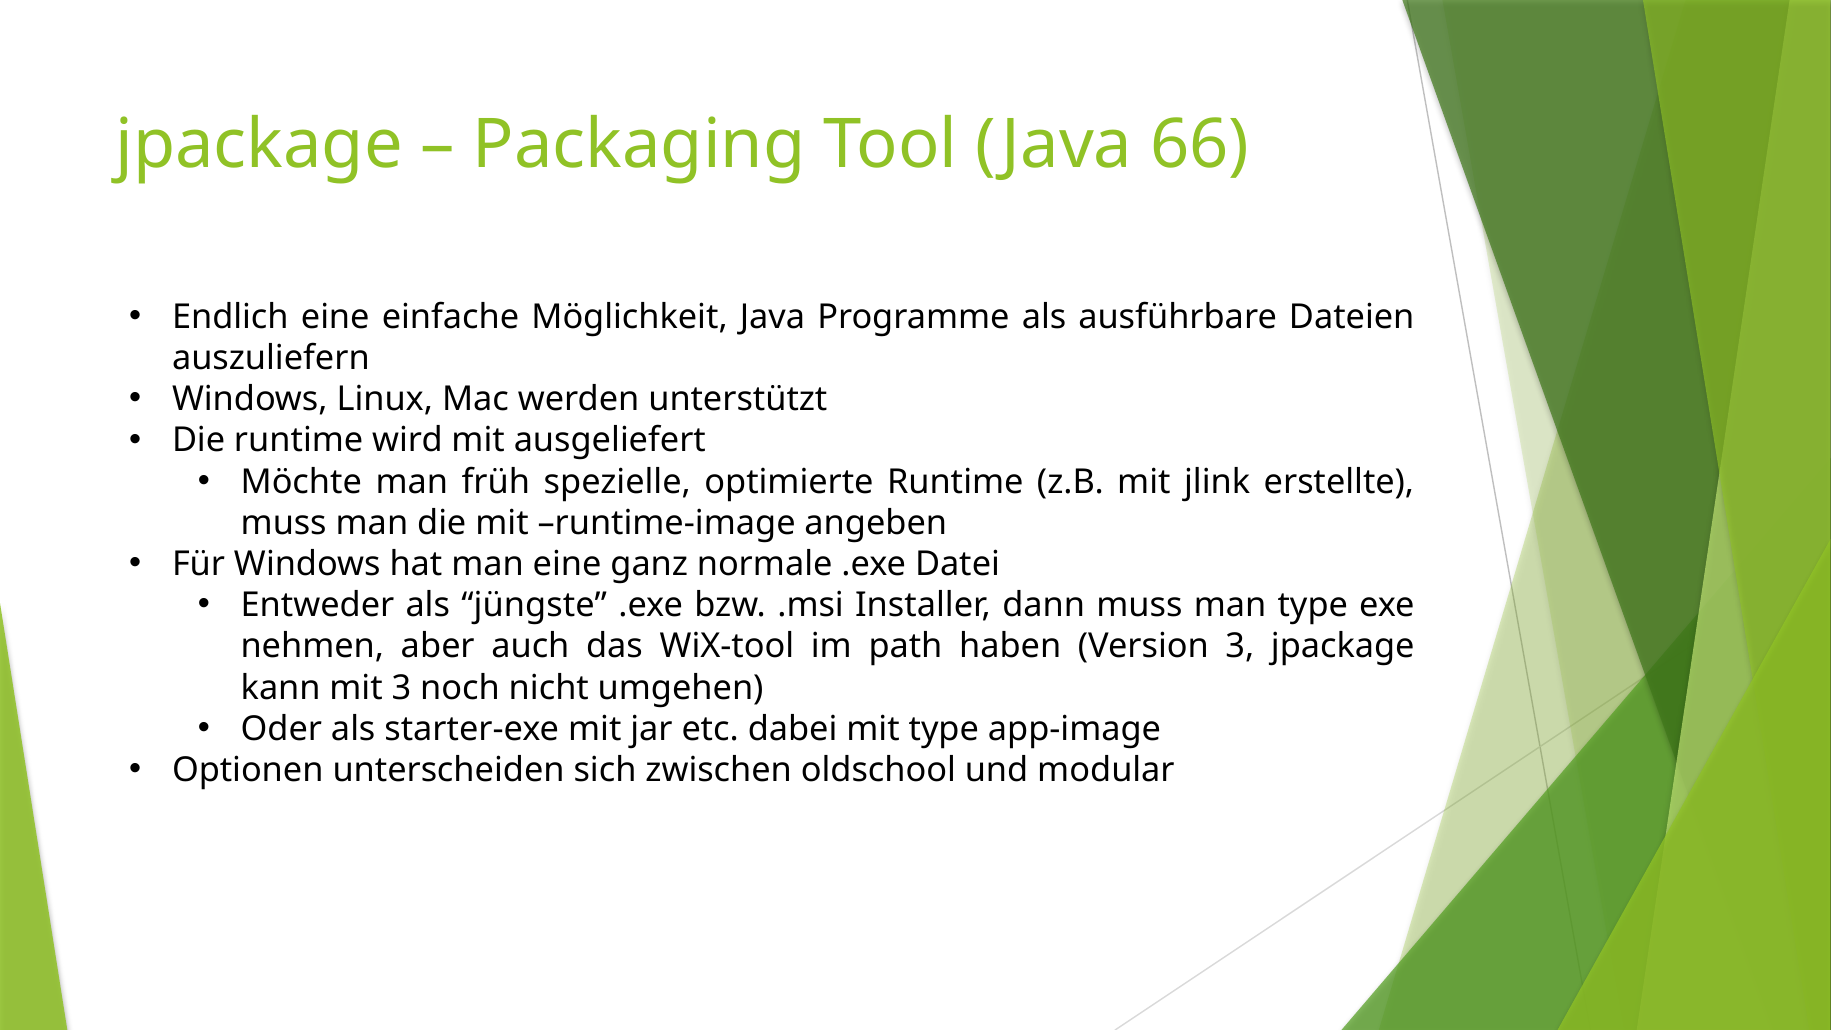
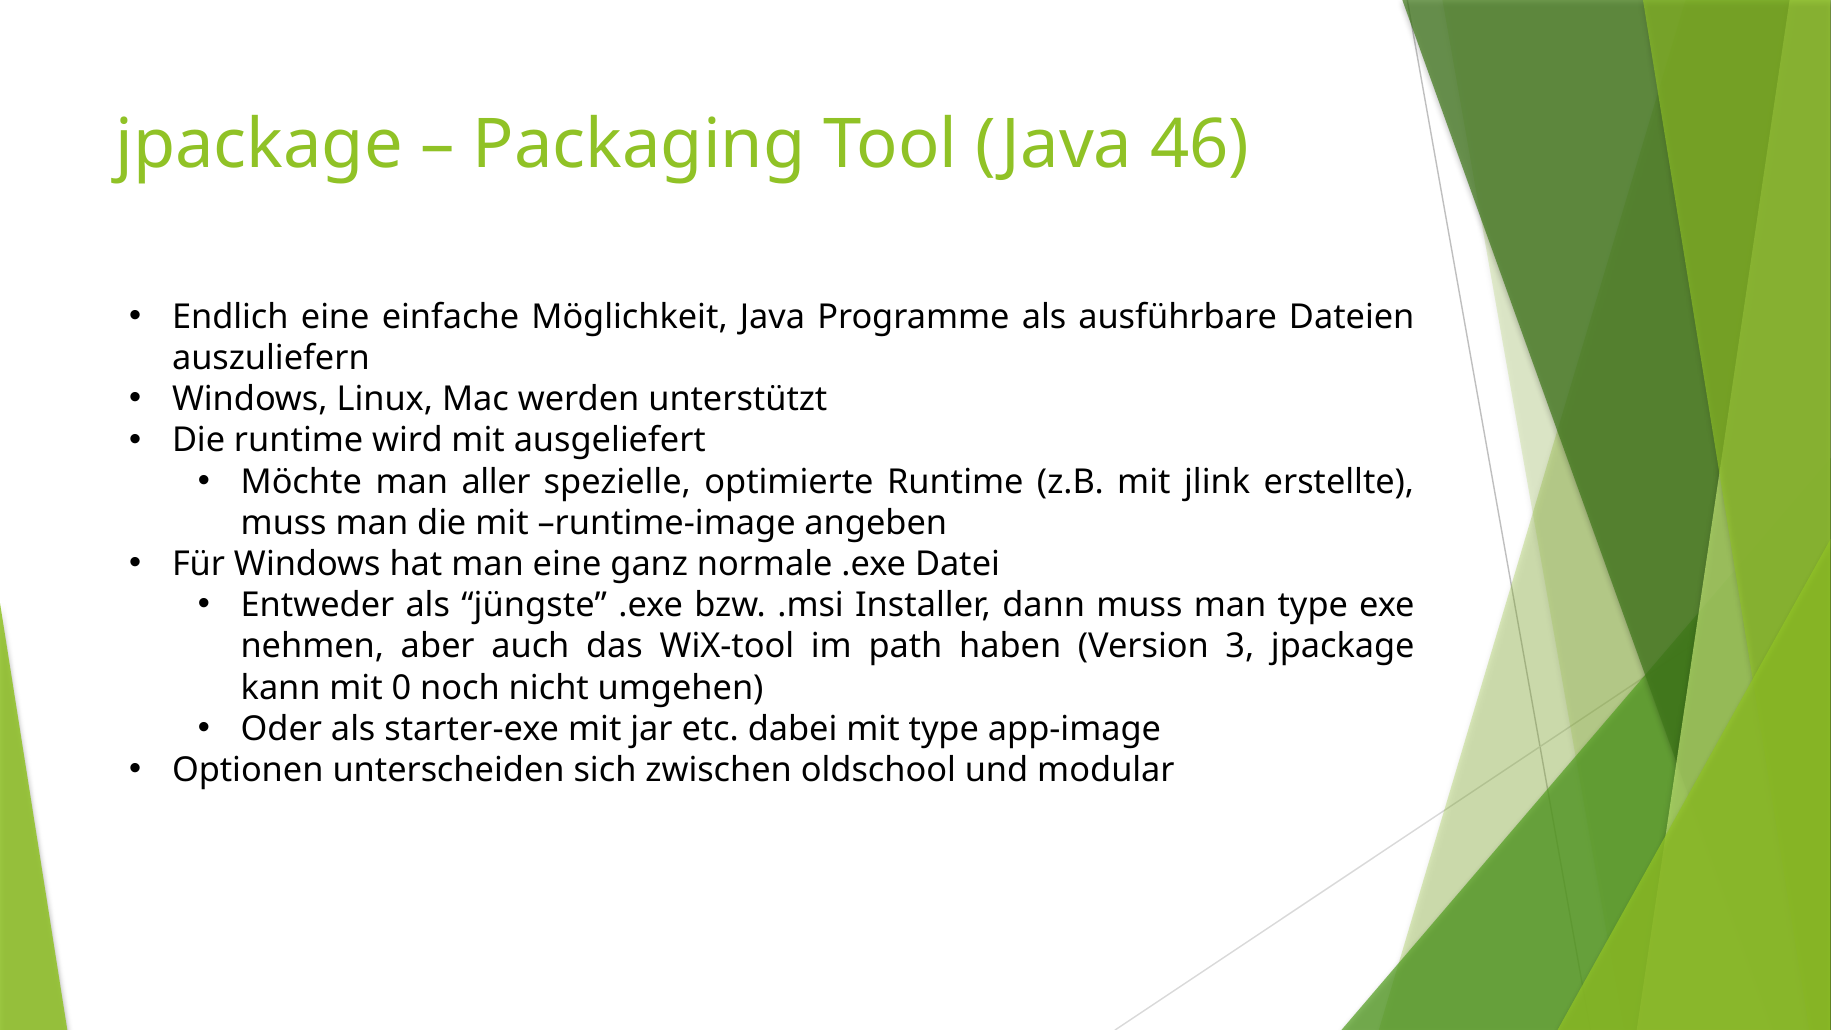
66: 66 -> 46
früh: früh -> aller
mit 3: 3 -> 0
